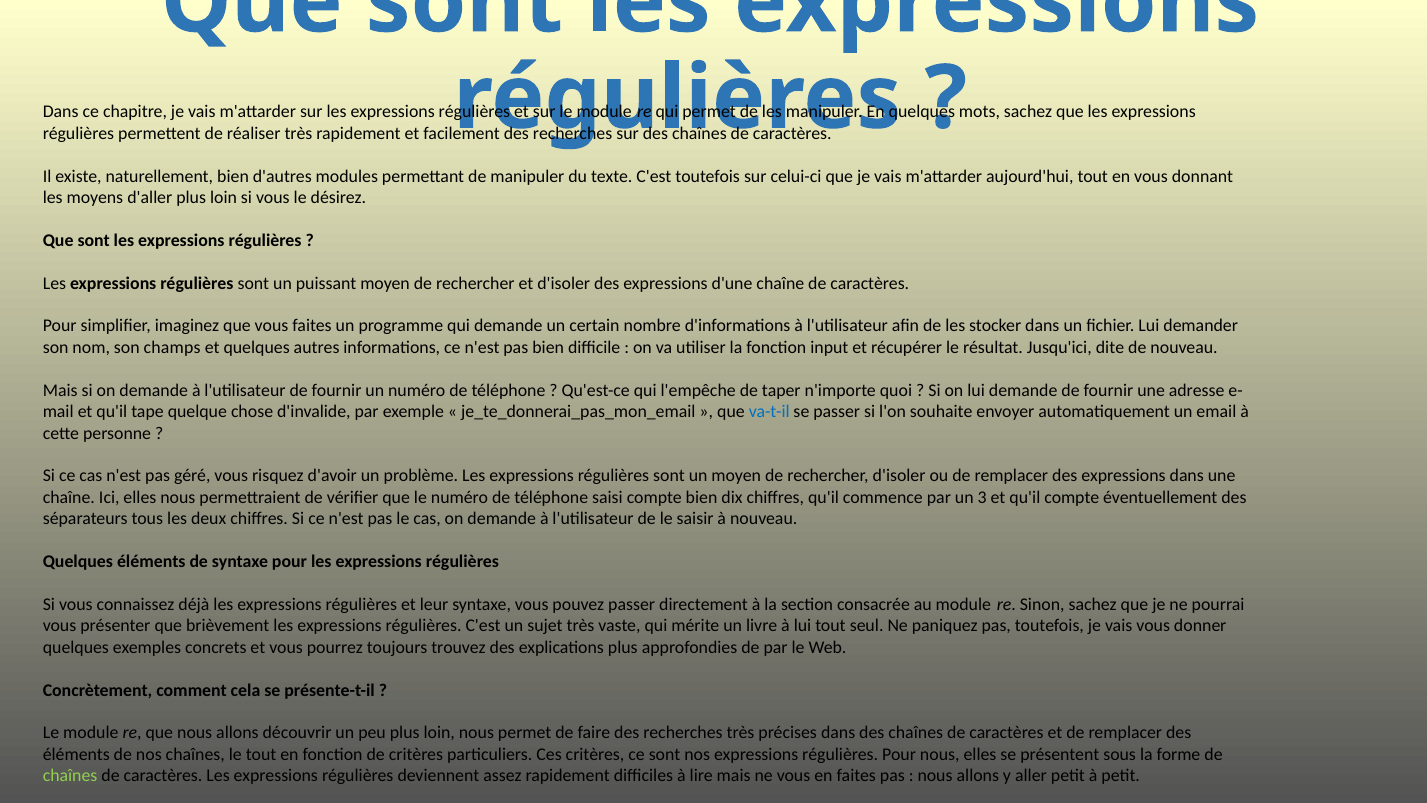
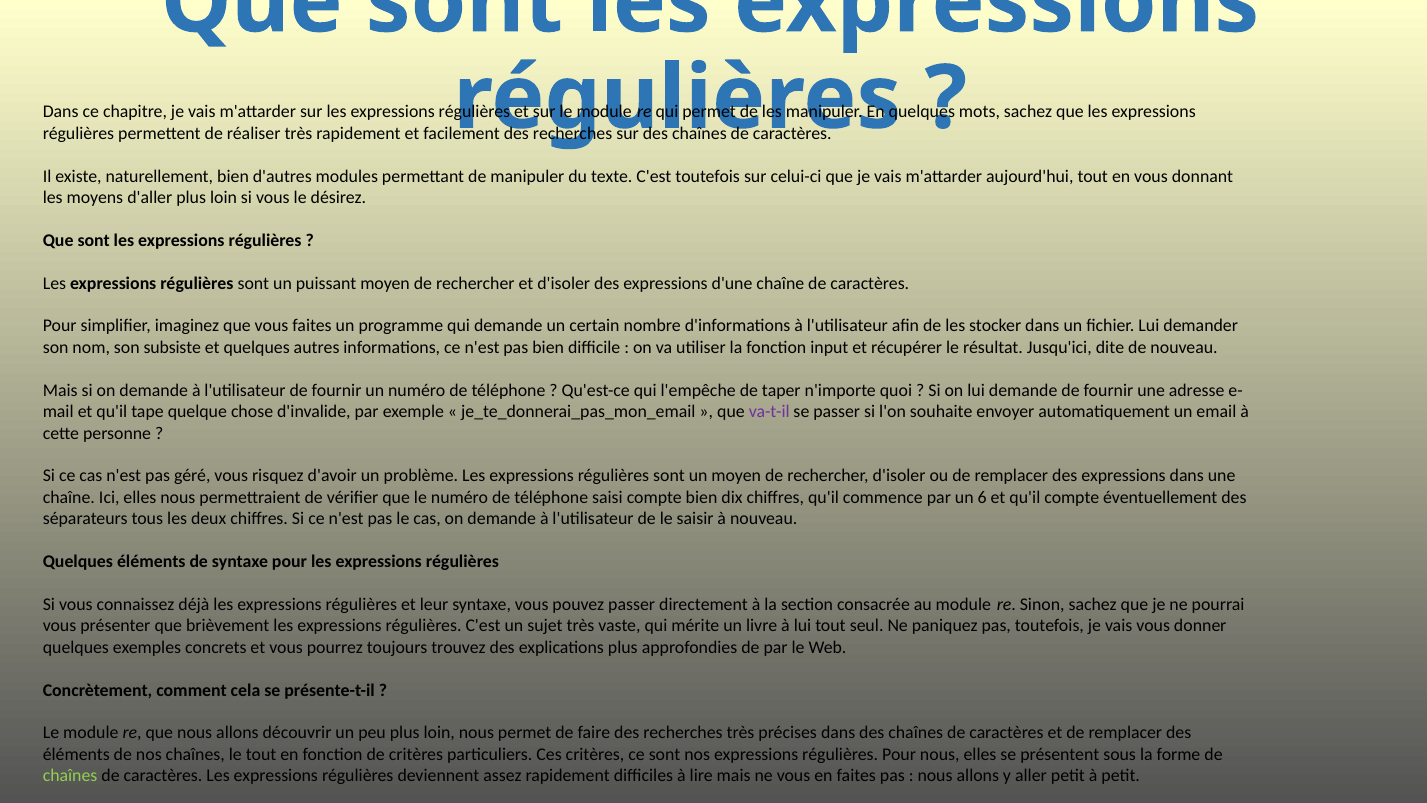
champs: champs -> subsiste
va-t-il colour: blue -> purple
3: 3 -> 6
